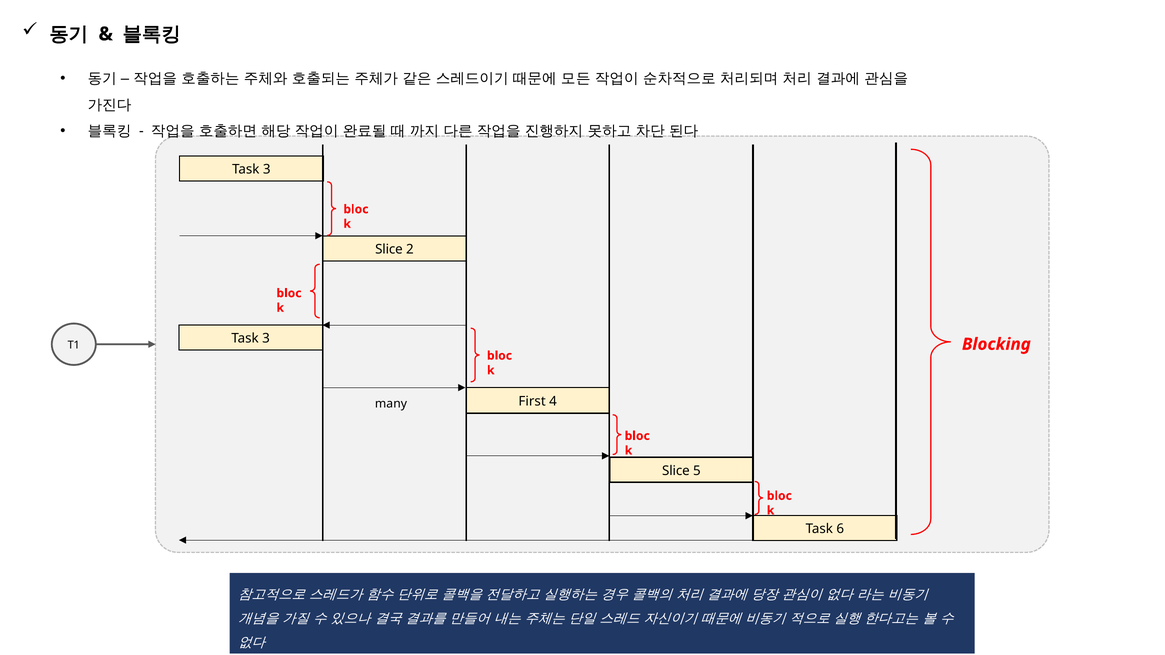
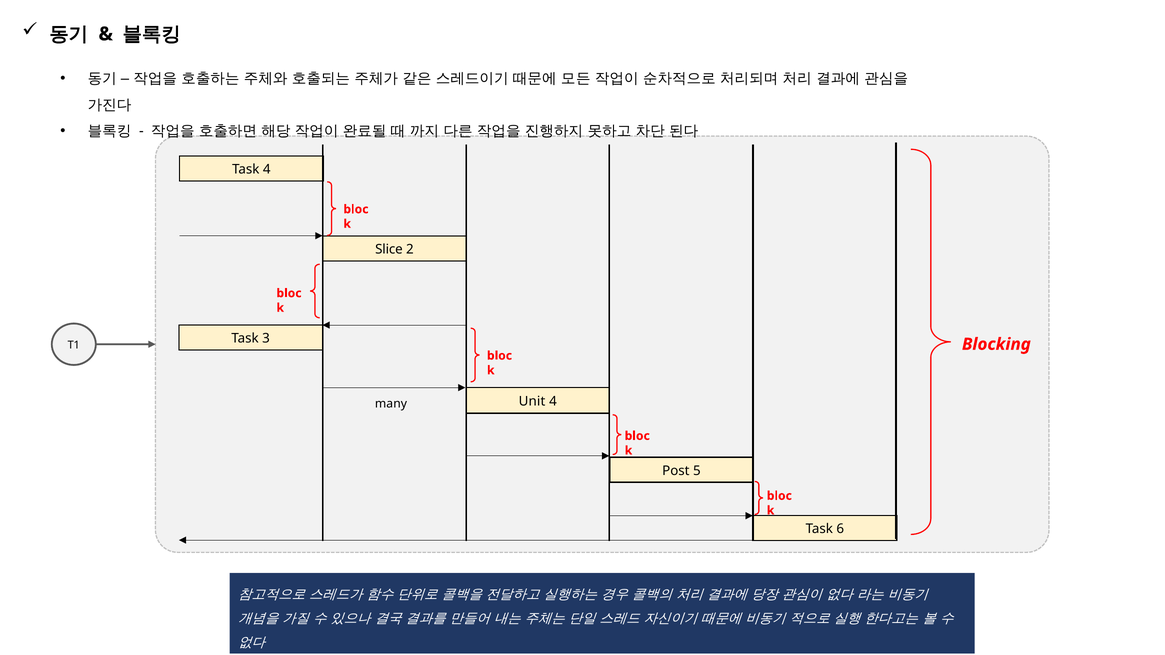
3 at (267, 169): 3 -> 4
First: First -> Unit
Slice at (676, 471): Slice -> Post
